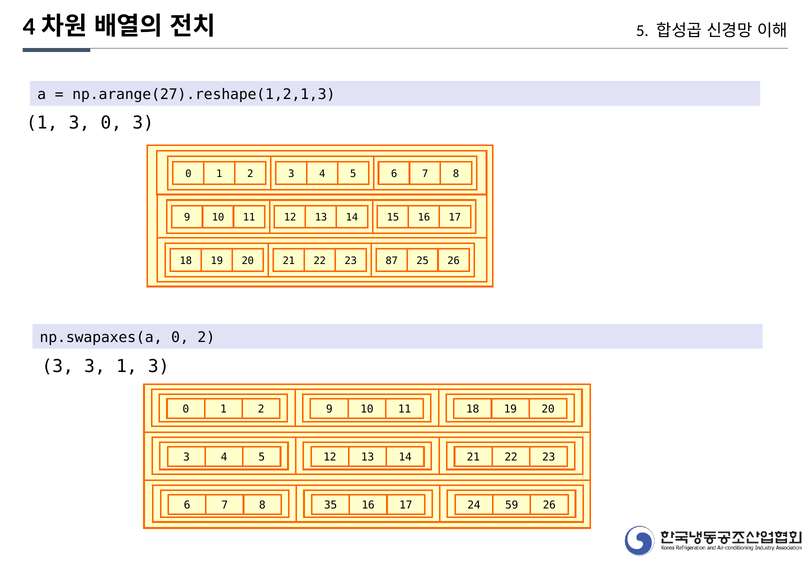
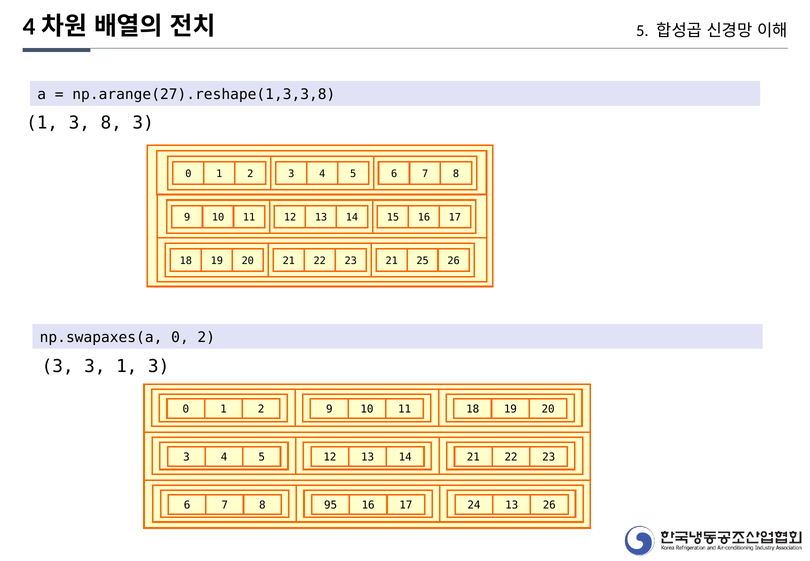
np.arange(27).reshape(1,2,1,3: np.arange(27).reshape(1,2,1,3 -> np.arange(27).reshape(1,3,3,8
1 3 0: 0 -> 8
23 87: 87 -> 21
35: 35 -> 95
24 59: 59 -> 13
